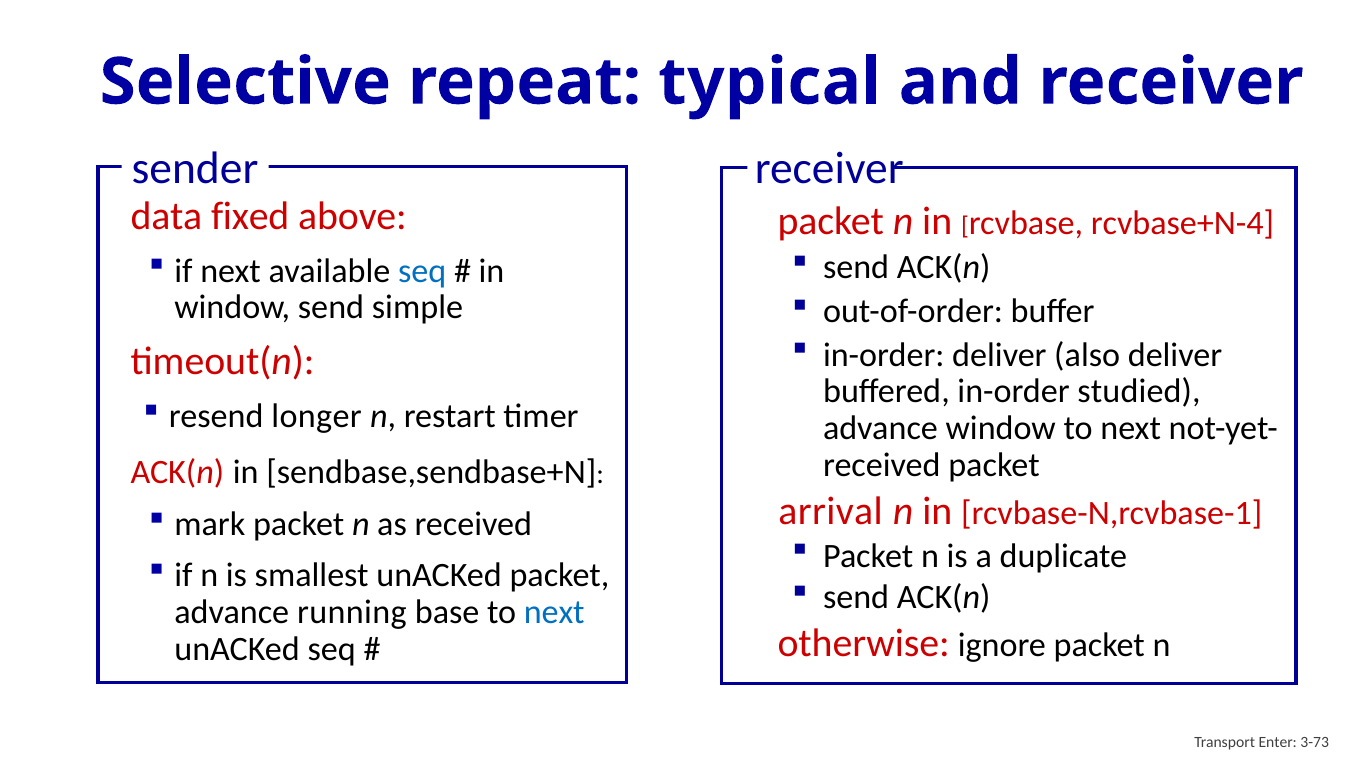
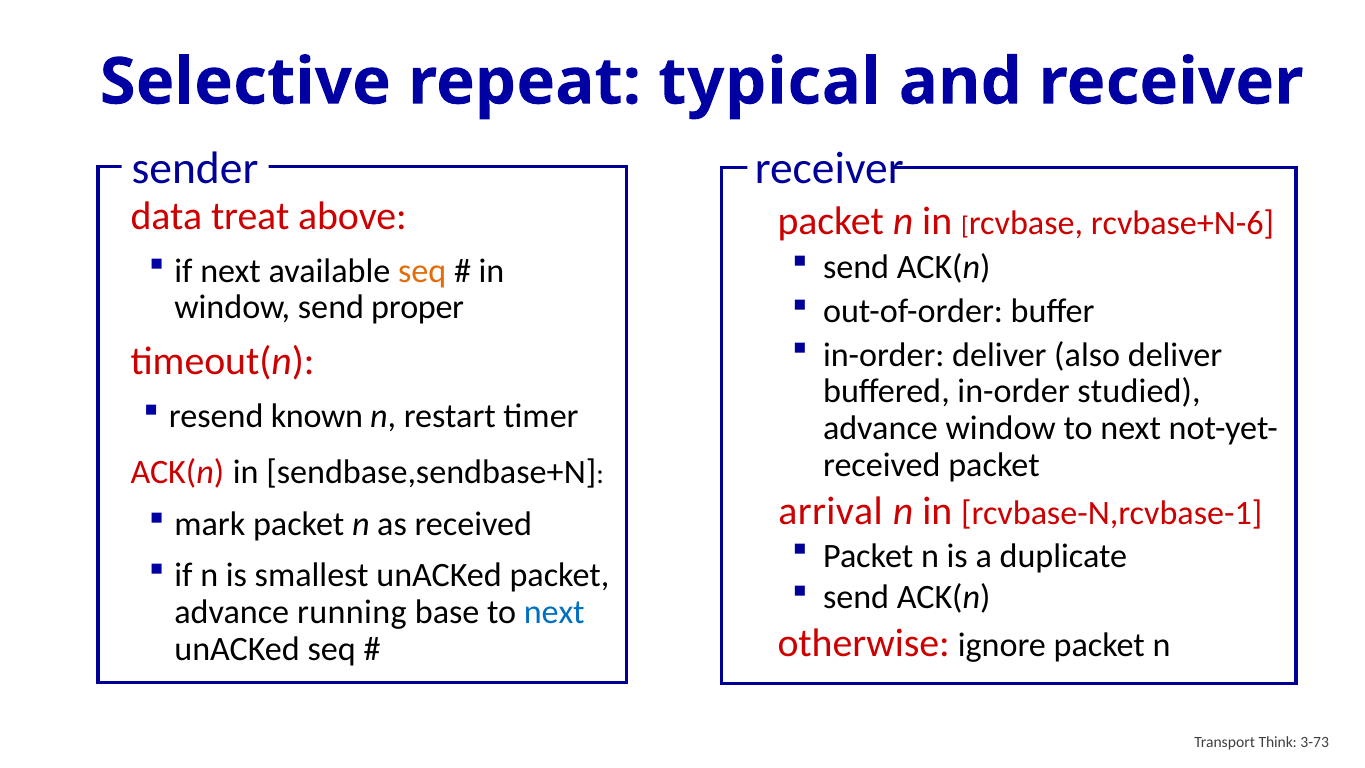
fixed: fixed -> treat
rcvbase+N-4: rcvbase+N-4 -> rcvbase+N-6
seq at (422, 271) colour: blue -> orange
simple: simple -> proper
longer: longer -> known
Enter: Enter -> Think
